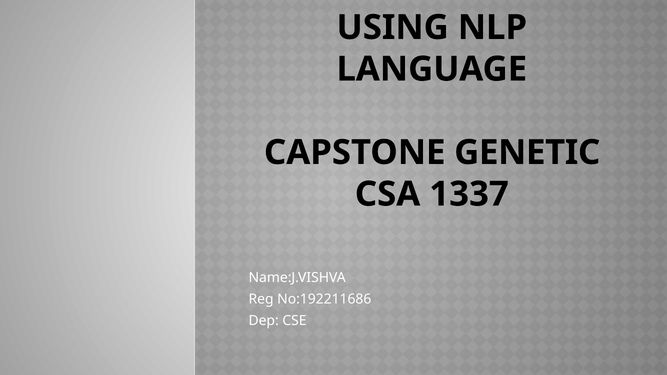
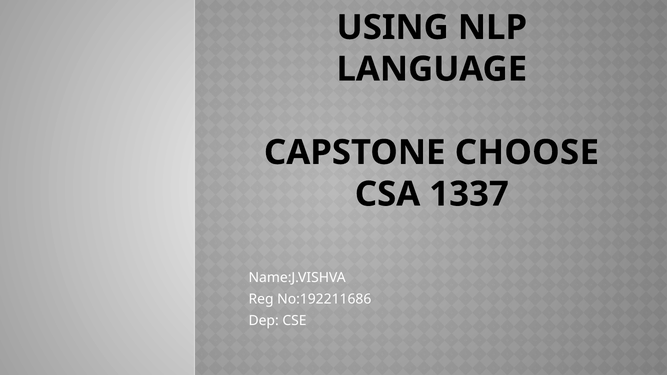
GENETIC: GENETIC -> CHOOSE
